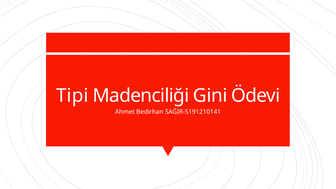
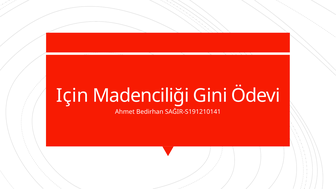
Tipi: Tipi -> Için
